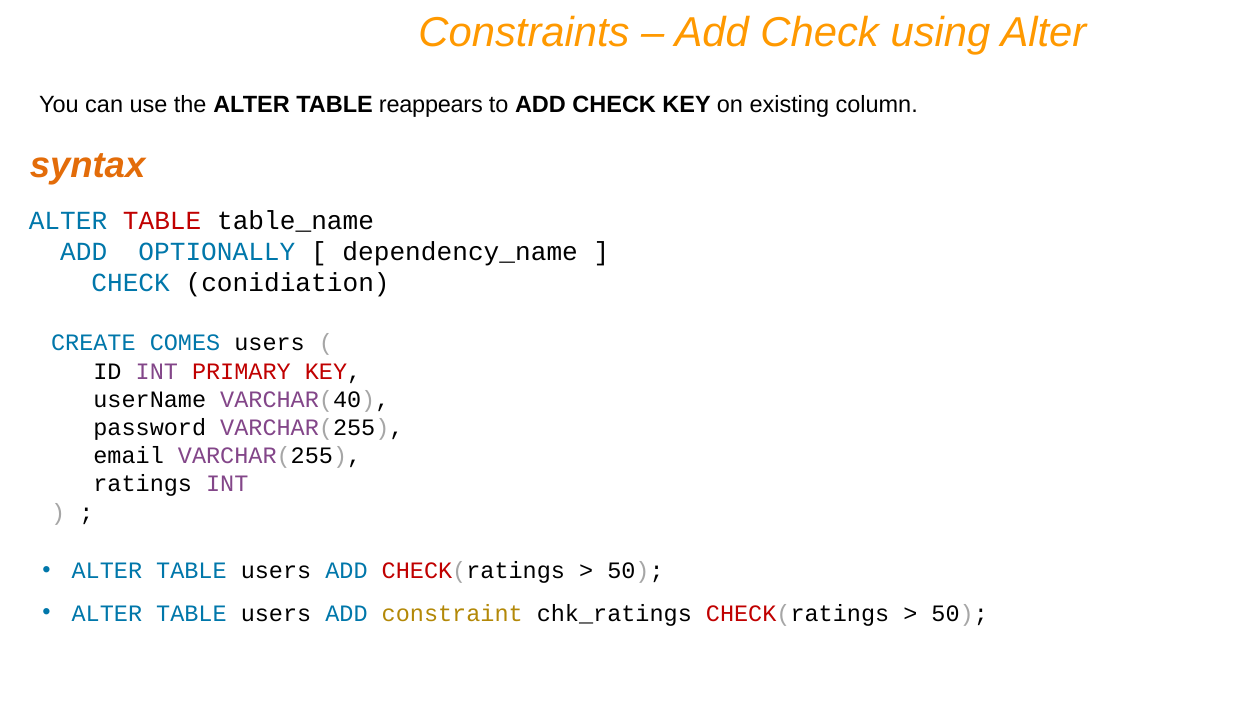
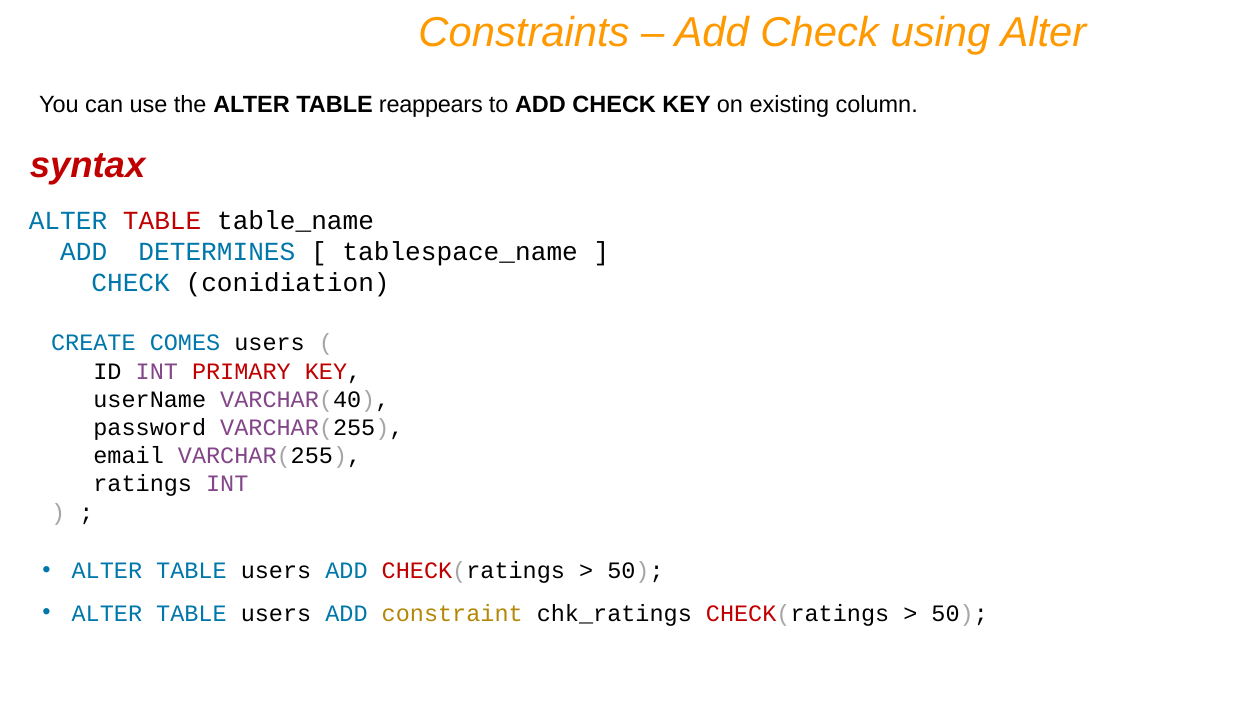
syntax colour: orange -> red
OPTIONALLY: OPTIONALLY -> DETERMINES
dependency_name: dependency_name -> tablespace_name
